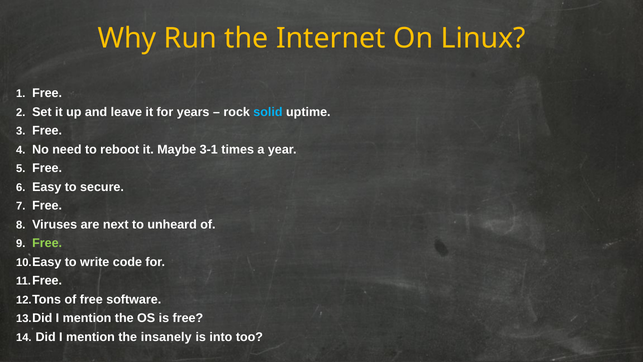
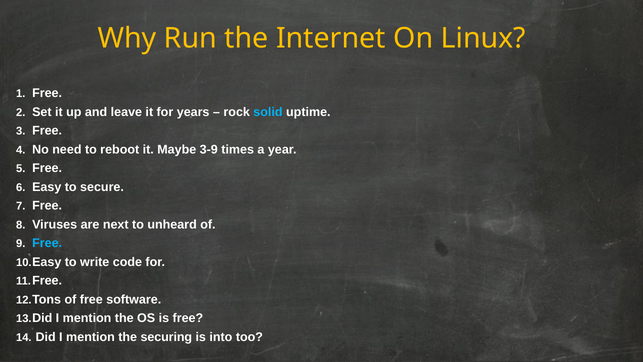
3-1: 3-1 -> 3-9
Free at (47, 243) colour: light green -> light blue
insanely: insanely -> securing
